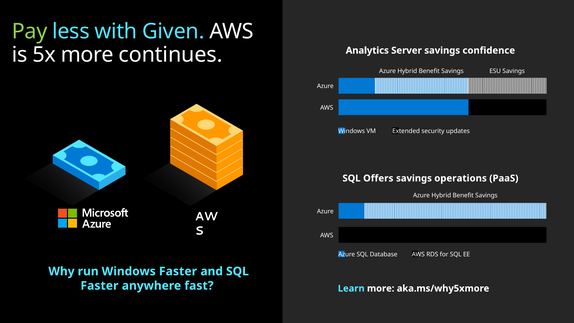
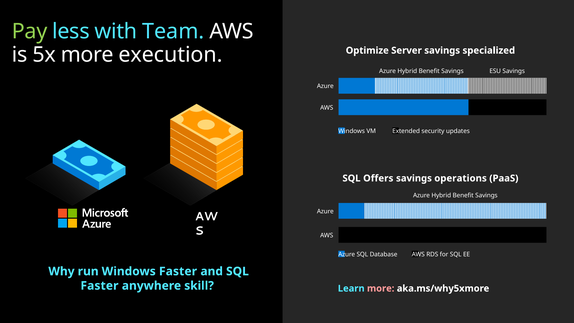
Given: Given -> Team
continues: continues -> execution
Analytics: Analytics -> Optimize
confidence: confidence -> specialized
fast: fast -> skill
more at (381, 288) colour: white -> pink
